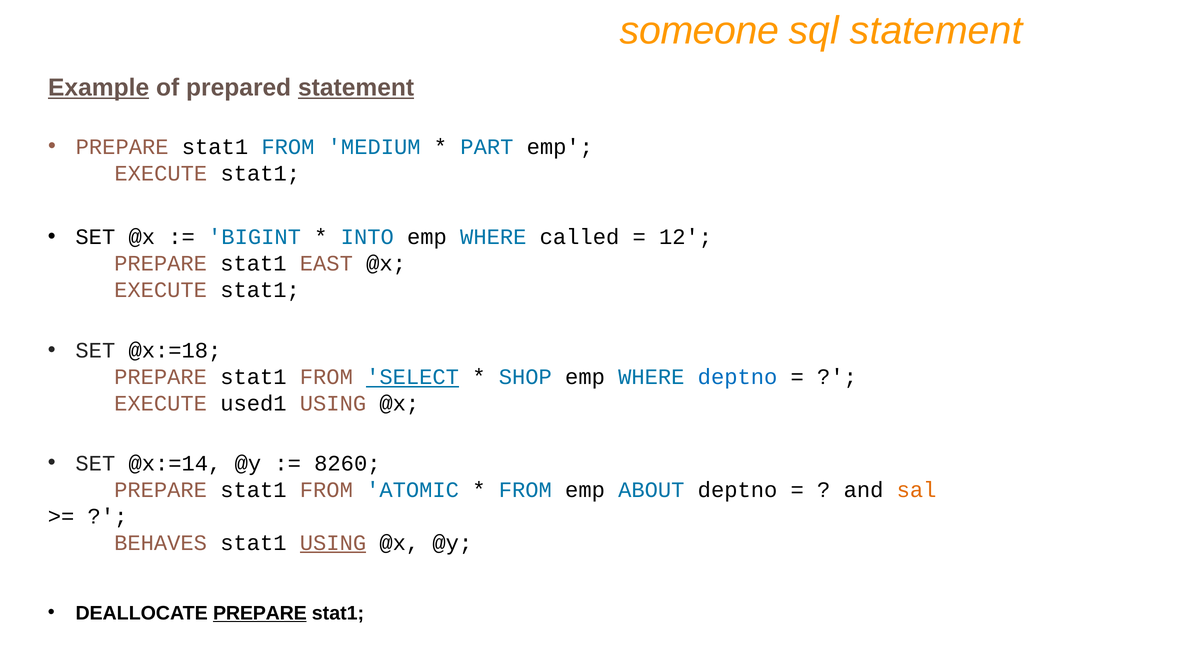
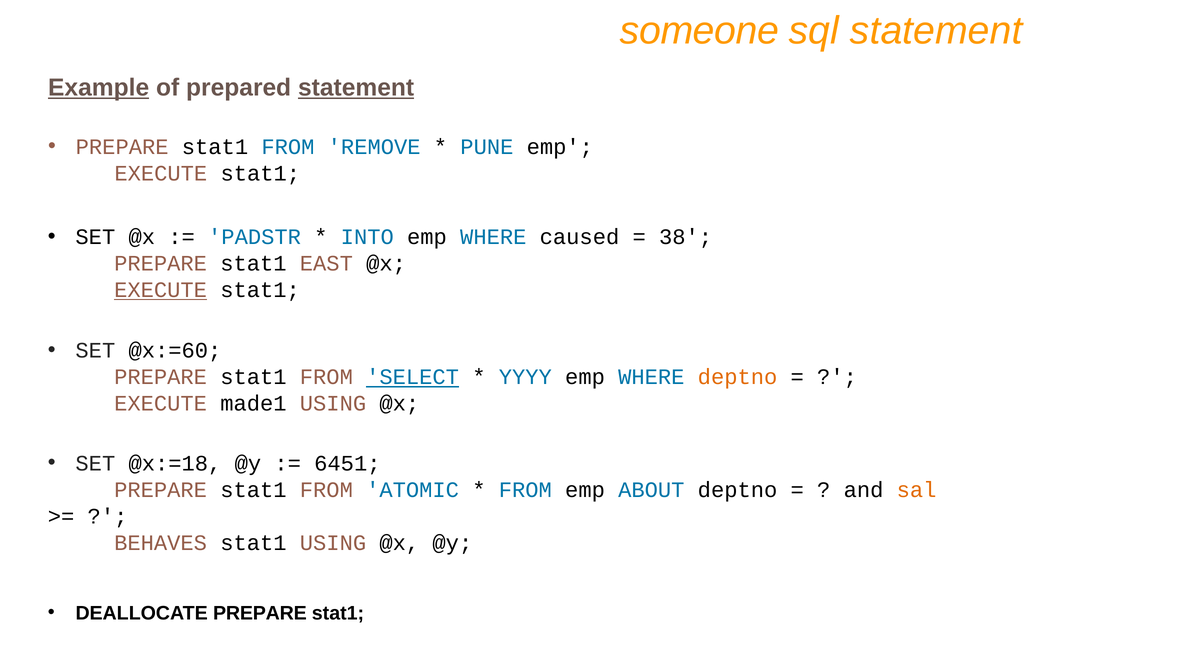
MEDIUM: MEDIUM -> REMOVE
PART: PART -> PUNE
BIGINT: BIGINT -> PADSTR
called: called -> caused
12: 12 -> 38
EXECUTE at (161, 290) underline: none -> present
@x:=18: @x:=18 -> @x:=60
SHOP: SHOP -> YYYY
deptno at (738, 377) colour: blue -> orange
used1: used1 -> made1
@x:=14: @x:=14 -> @x:=18
8260: 8260 -> 6451
USING at (333, 543) underline: present -> none
PREPARE at (260, 613) underline: present -> none
